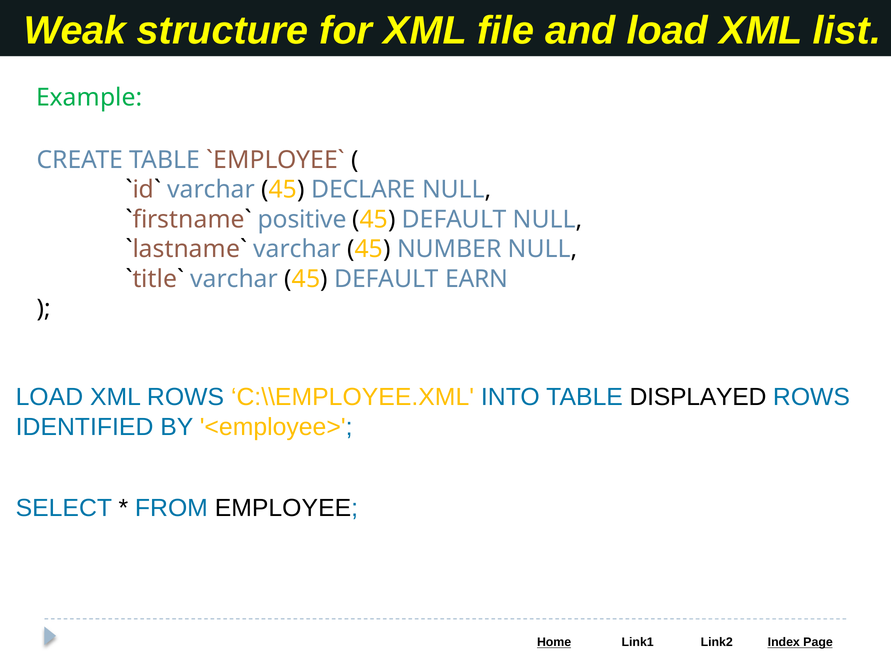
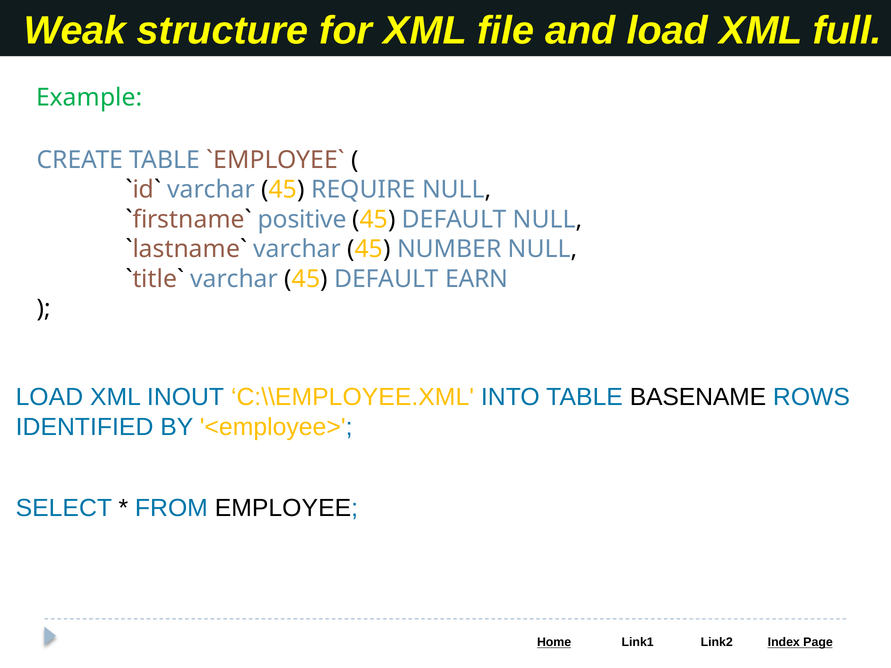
list: list -> full
DECLARE: DECLARE -> REQUIRE
XML ROWS: ROWS -> INOUT
DISPLAYED: DISPLAYED -> BASENAME
